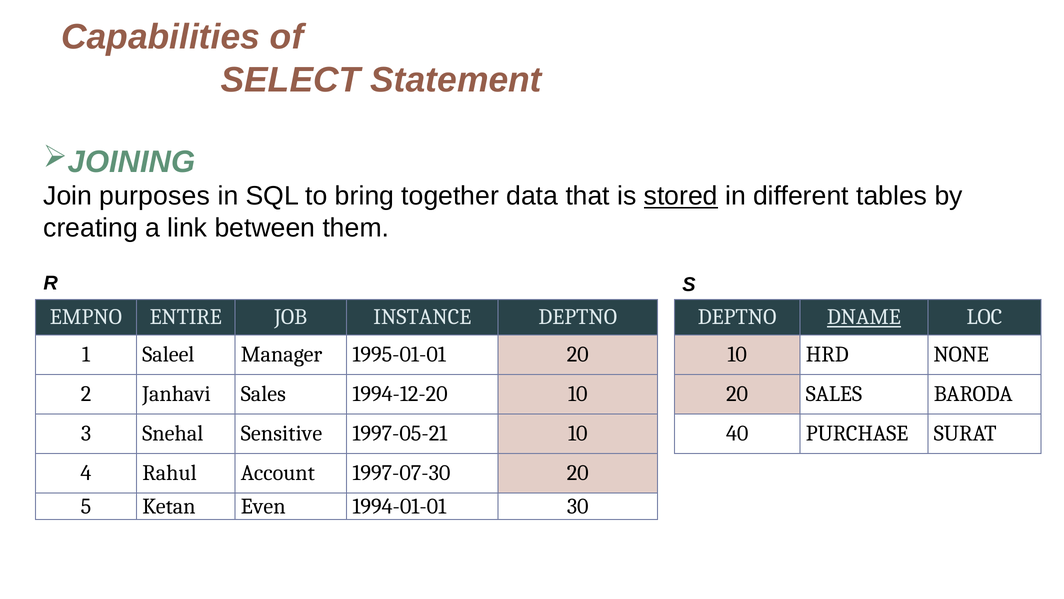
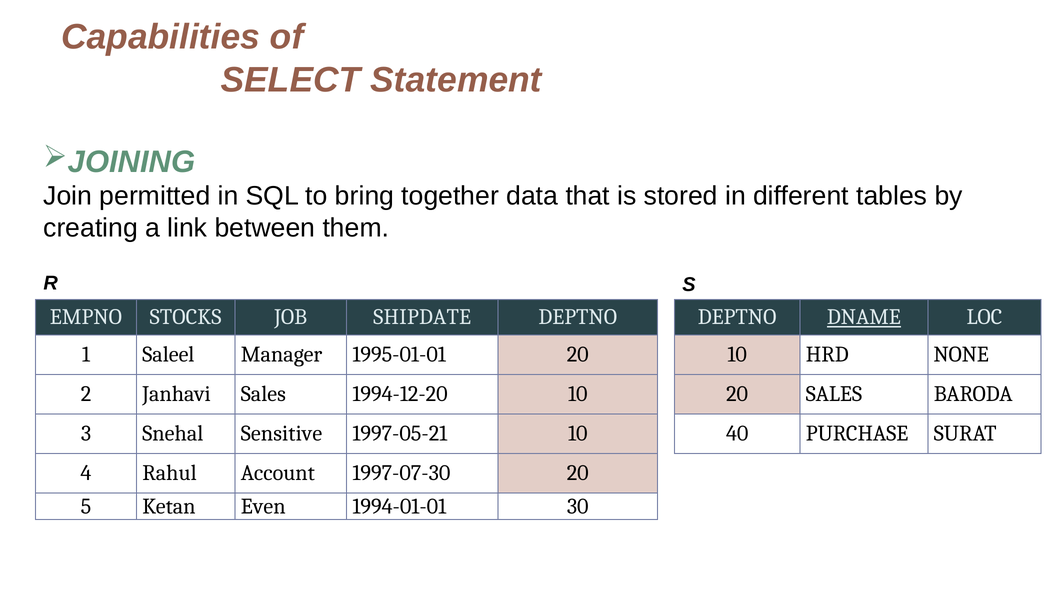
purposes: purposes -> permitted
stored underline: present -> none
ENTIRE: ENTIRE -> STOCKS
INSTANCE: INSTANCE -> SHIPDATE
